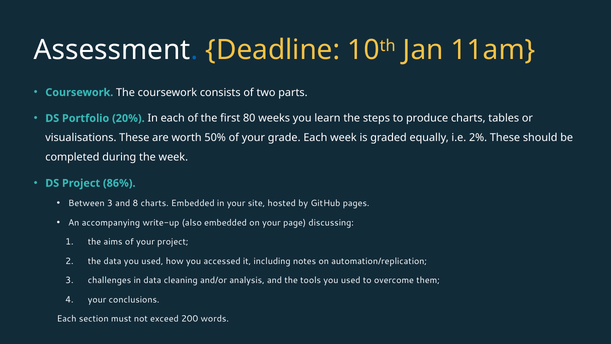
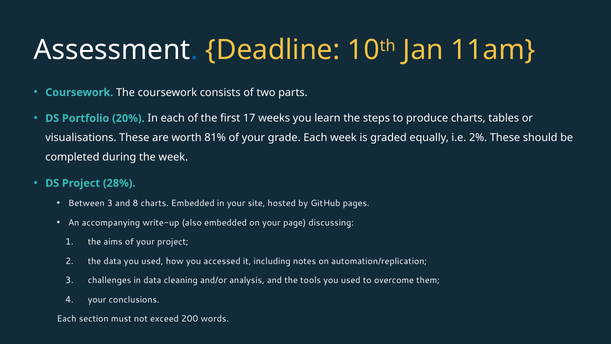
80: 80 -> 17
50%: 50% -> 81%
86%: 86% -> 28%
